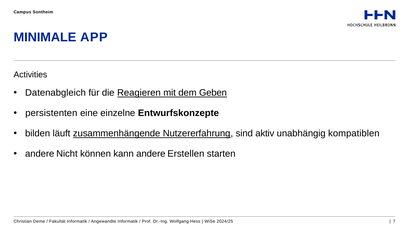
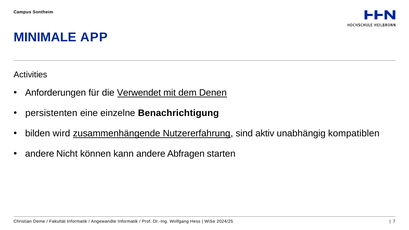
Datenabgleich: Datenabgleich -> Anforderungen
Reagieren: Reagieren -> Verwendet
Geben: Geben -> Denen
Entwurfskonzepte: Entwurfskonzepte -> Benachrichtigung
läuft: läuft -> wird
Erstellen: Erstellen -> Abfragen
